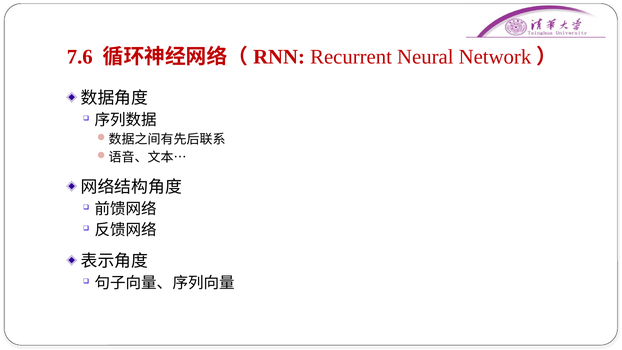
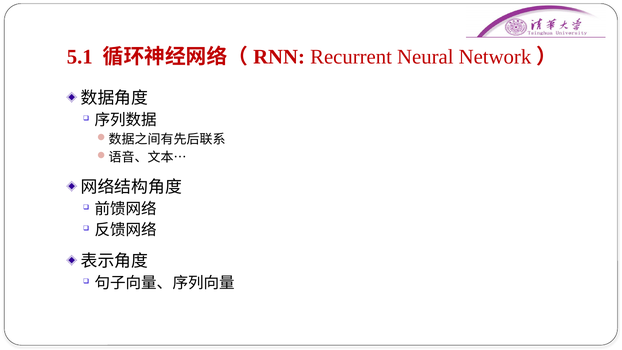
7.6: 7.6 -> 5.1
